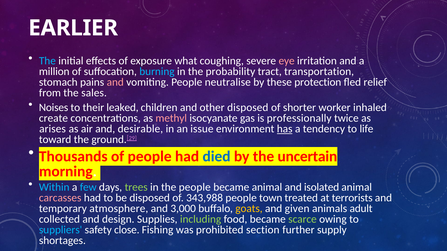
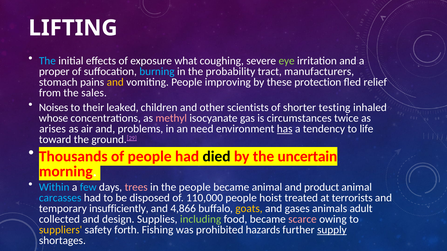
EARLIER: EARLIER -> LIFTING
eye colour: pink -> light green
million: million -> proper
transportation: transportation -> manufacturers
and at (115, 82) colour: pink -> yellow
neutralise: neutralise -> improving
other disposed: disposed -> scientists
worker: worker -> testing
create: create -> whose
professionally: professionally -> circumstances
desirable: desirable -> problems
issue: issue -> need
died colour: blue -> black
trees colour: light green -> pink
isolated: isolated -> product
carcasses colour: pink -> light blue
343,988: 343,988 -> 110,000
town: town -> hoist
atmosphere: atmosphere -> insufficiently
3,000: 3,000 -> 4,866
given: given -> gases
scarce colour: light green -> pink
suppliers colour: light blue -> yellow
close: close -> forth
section: section -> hazards
supply underline: none -> present
